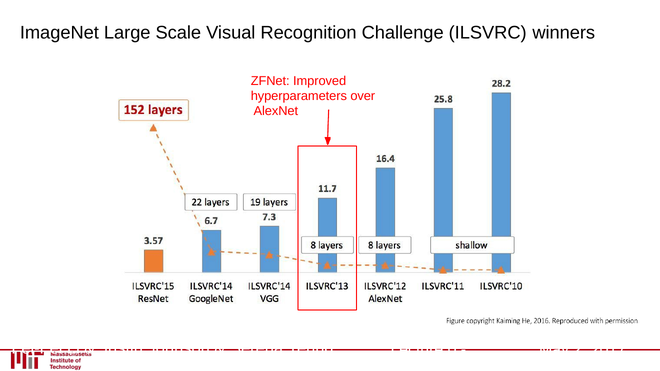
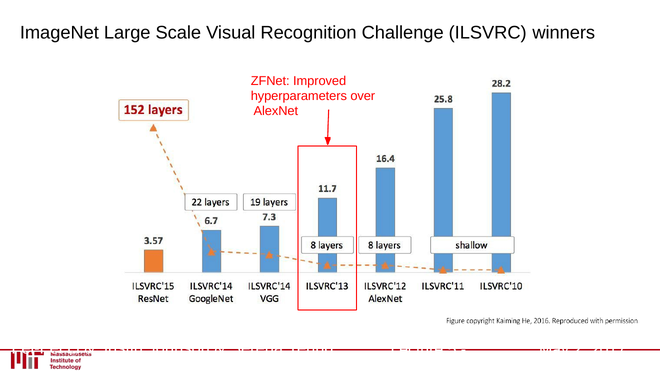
0: 0 -> 5
